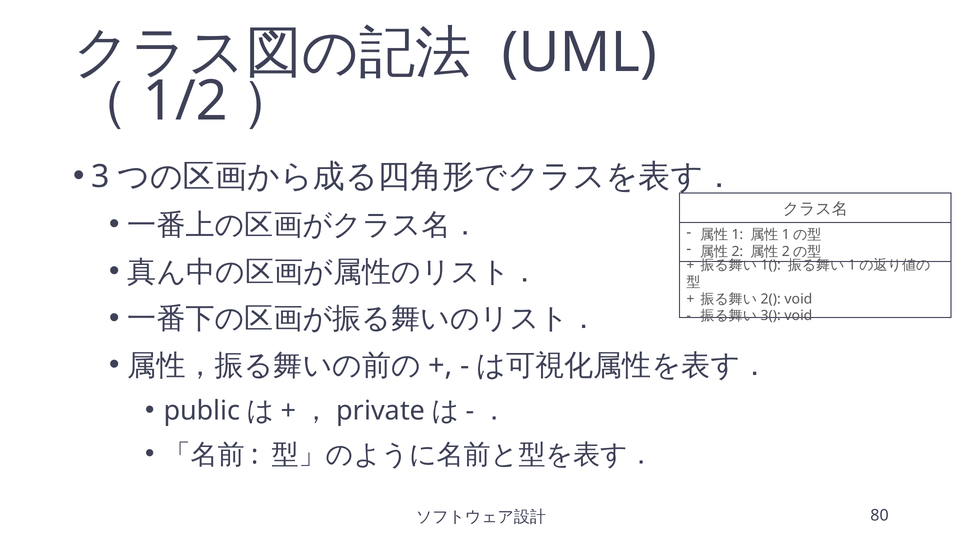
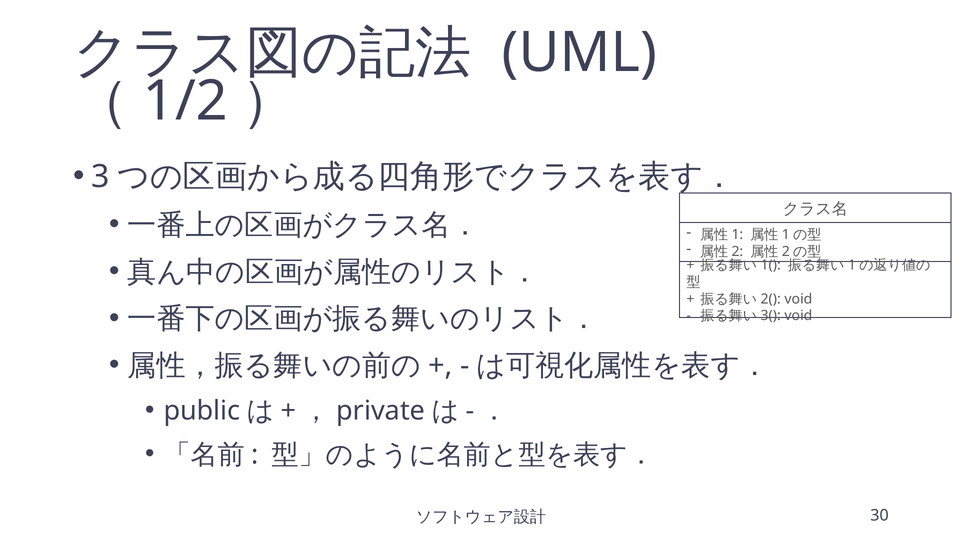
80: 80 -> 30
